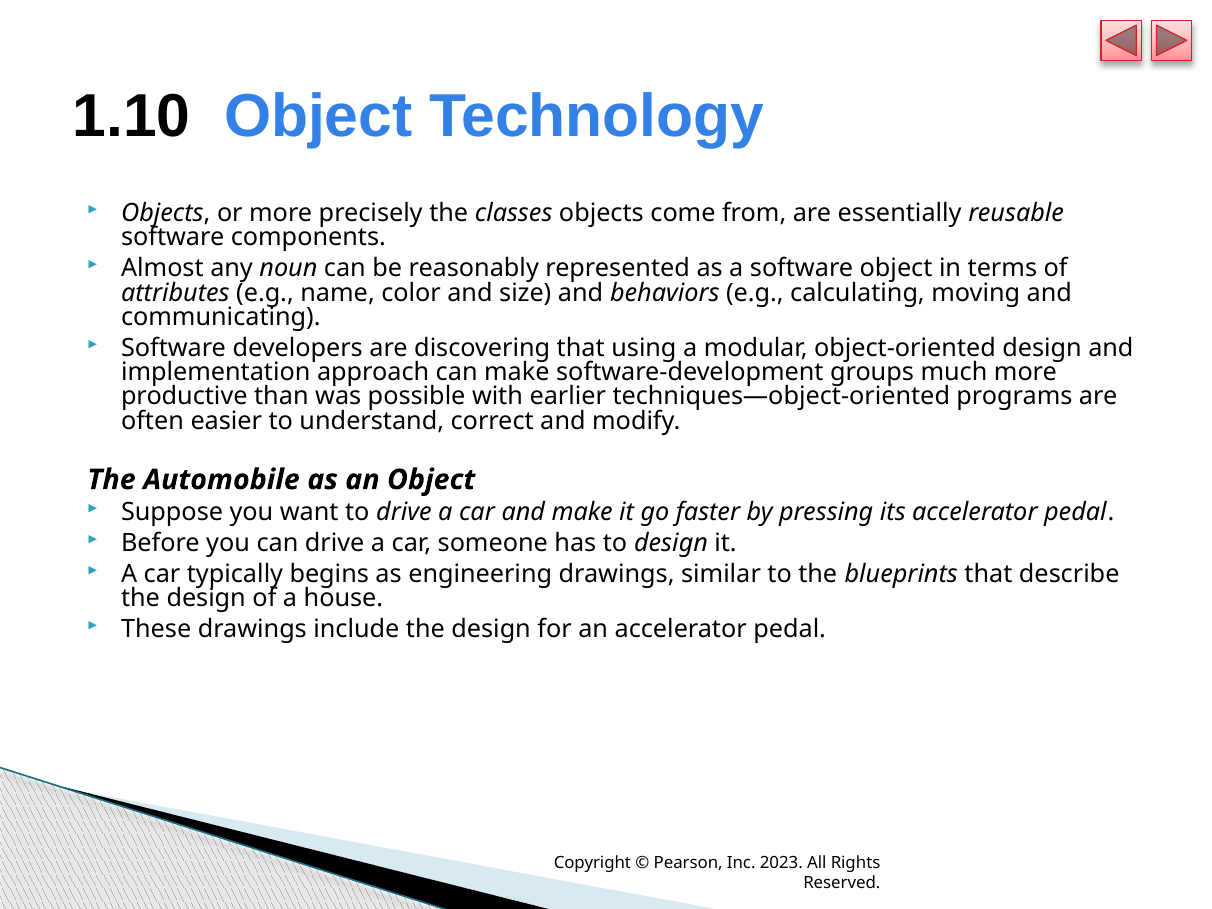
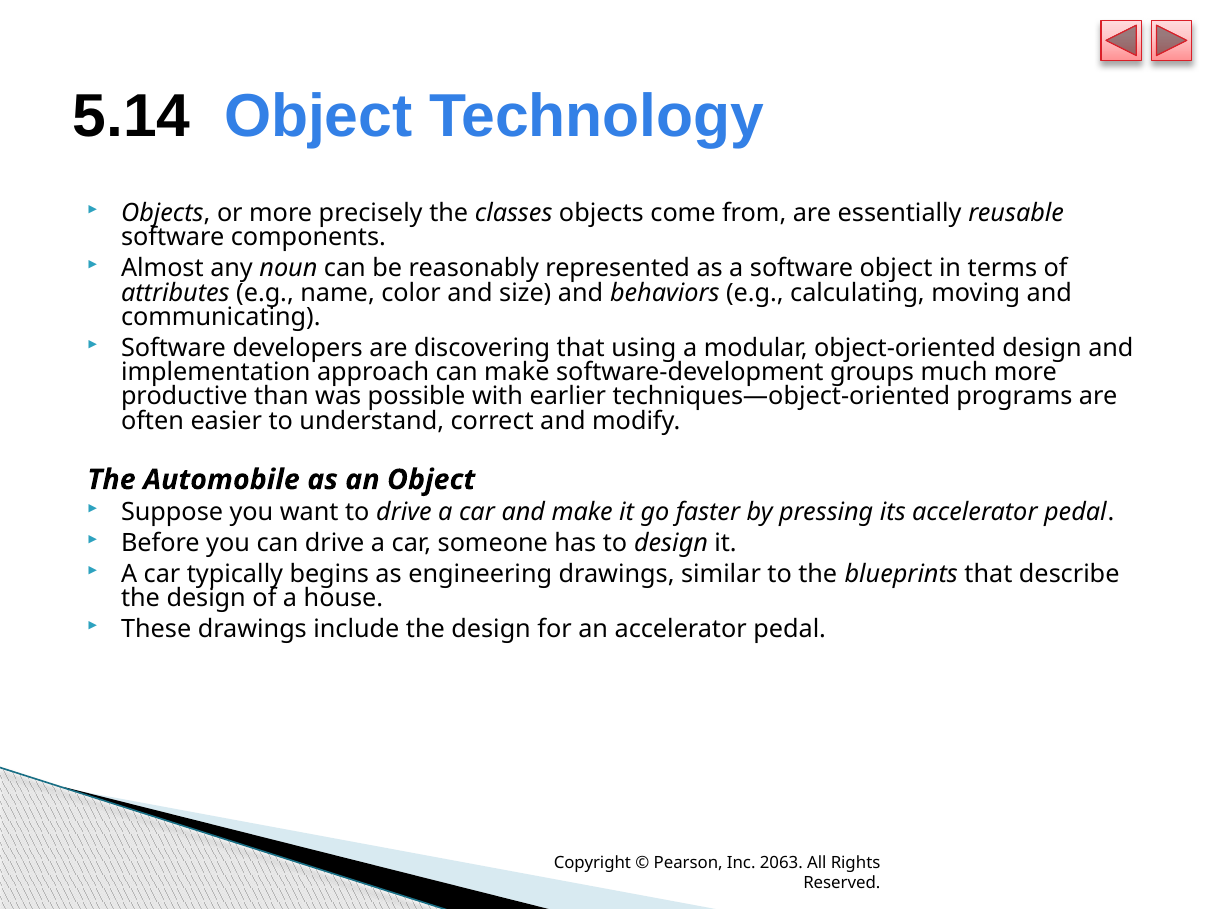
1.10: 1.10 -> 5.14
2023: 2023 -> 2063
